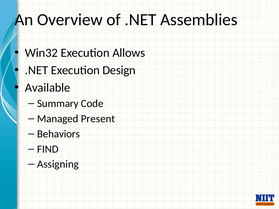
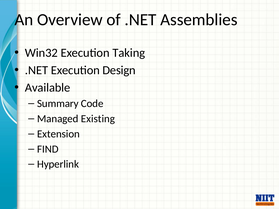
Allows: Allows -> Taking
Present: Present -> Existing
Behaviors: Behaviors -> Extension
Assigning: Assigning -> Hyperlink
